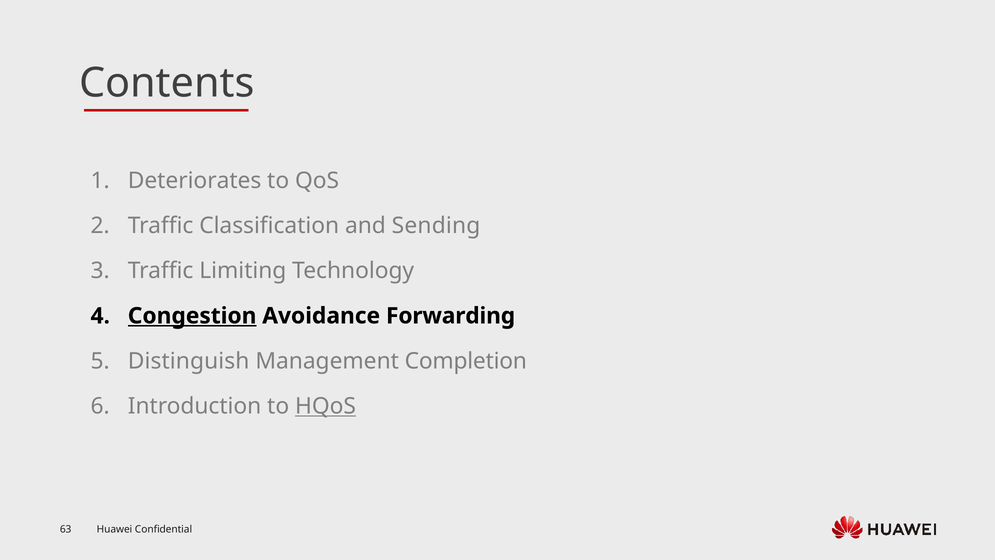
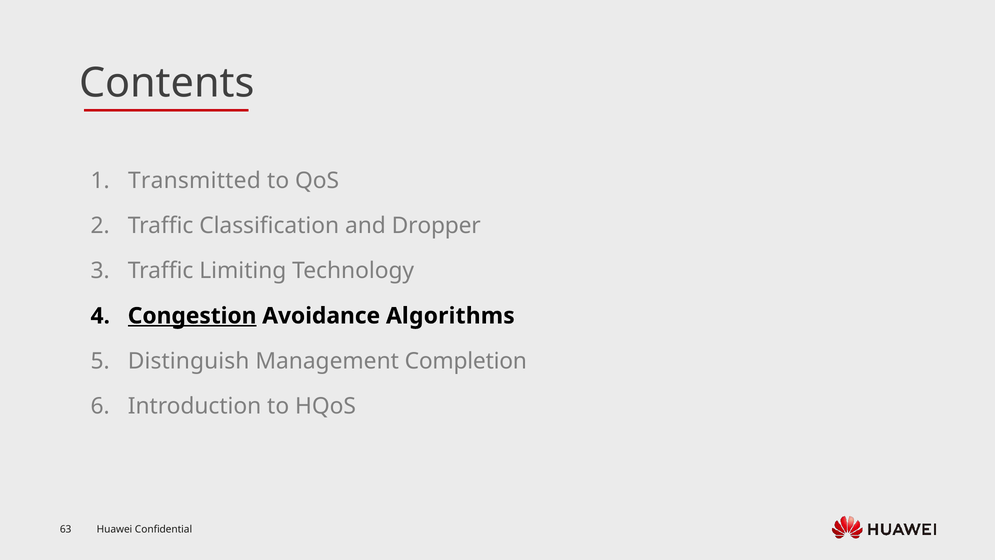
Deteriorates: Deteriorates -> Transmitted
Sending: Sending -> Dropper
Forwarding: Forwarding -> Algorithms
HQoS underline: present -> none
